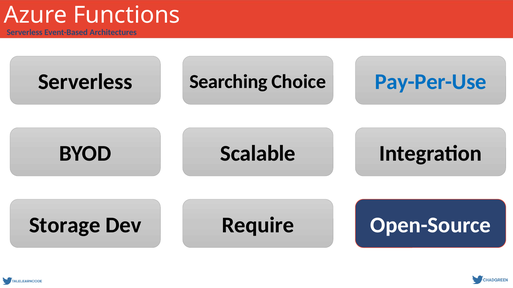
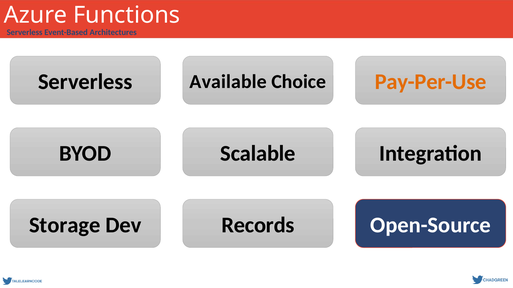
Searching: Searching -> Available
Pay-Per-Use colour: blue -> orange
Require: Require -> Records
